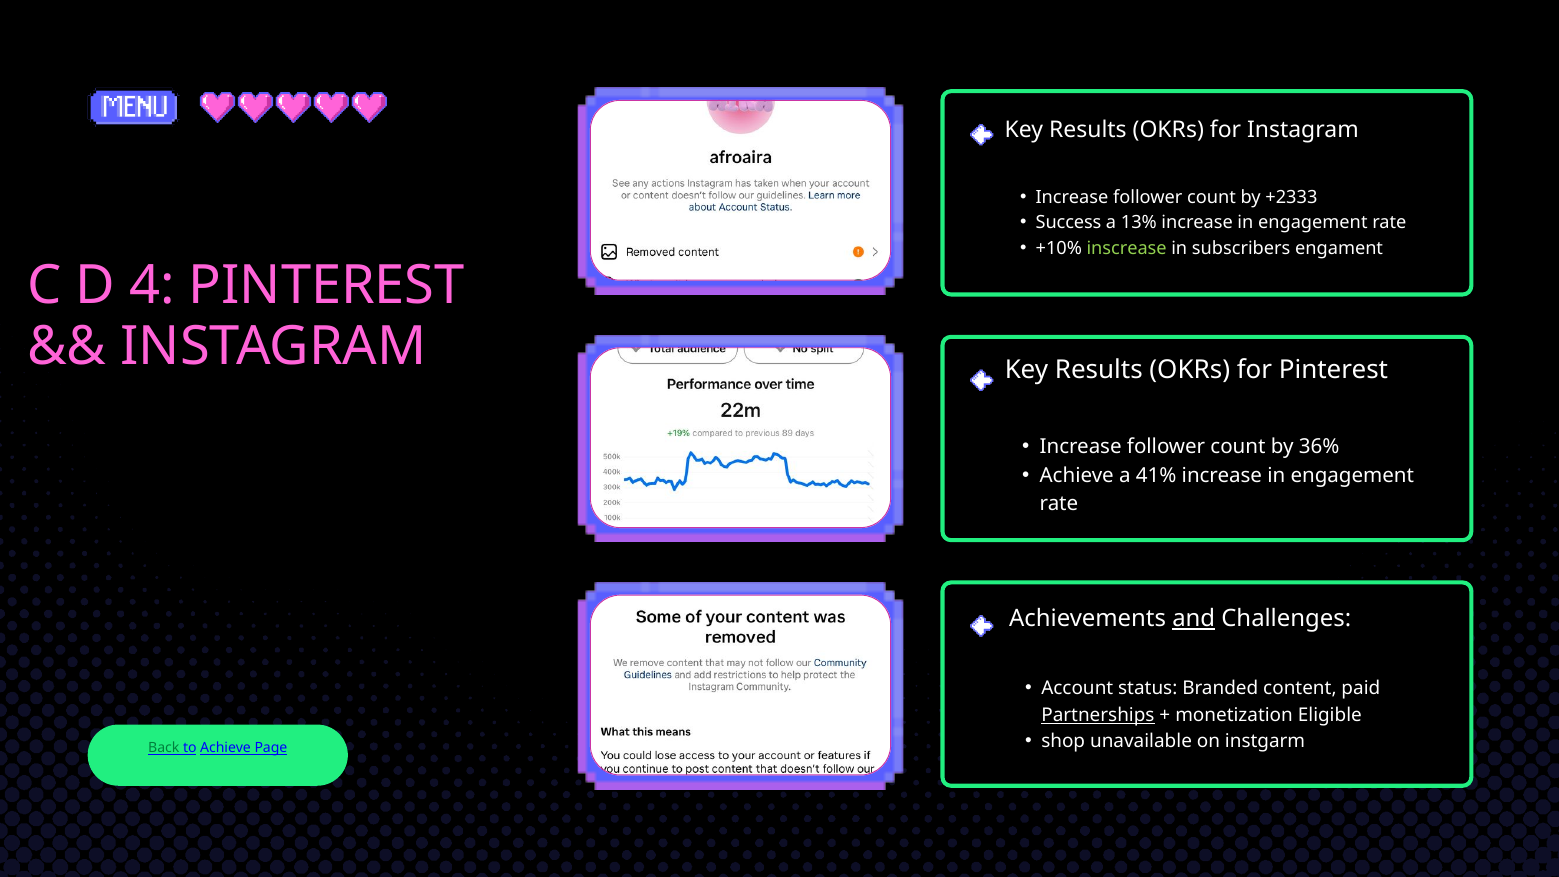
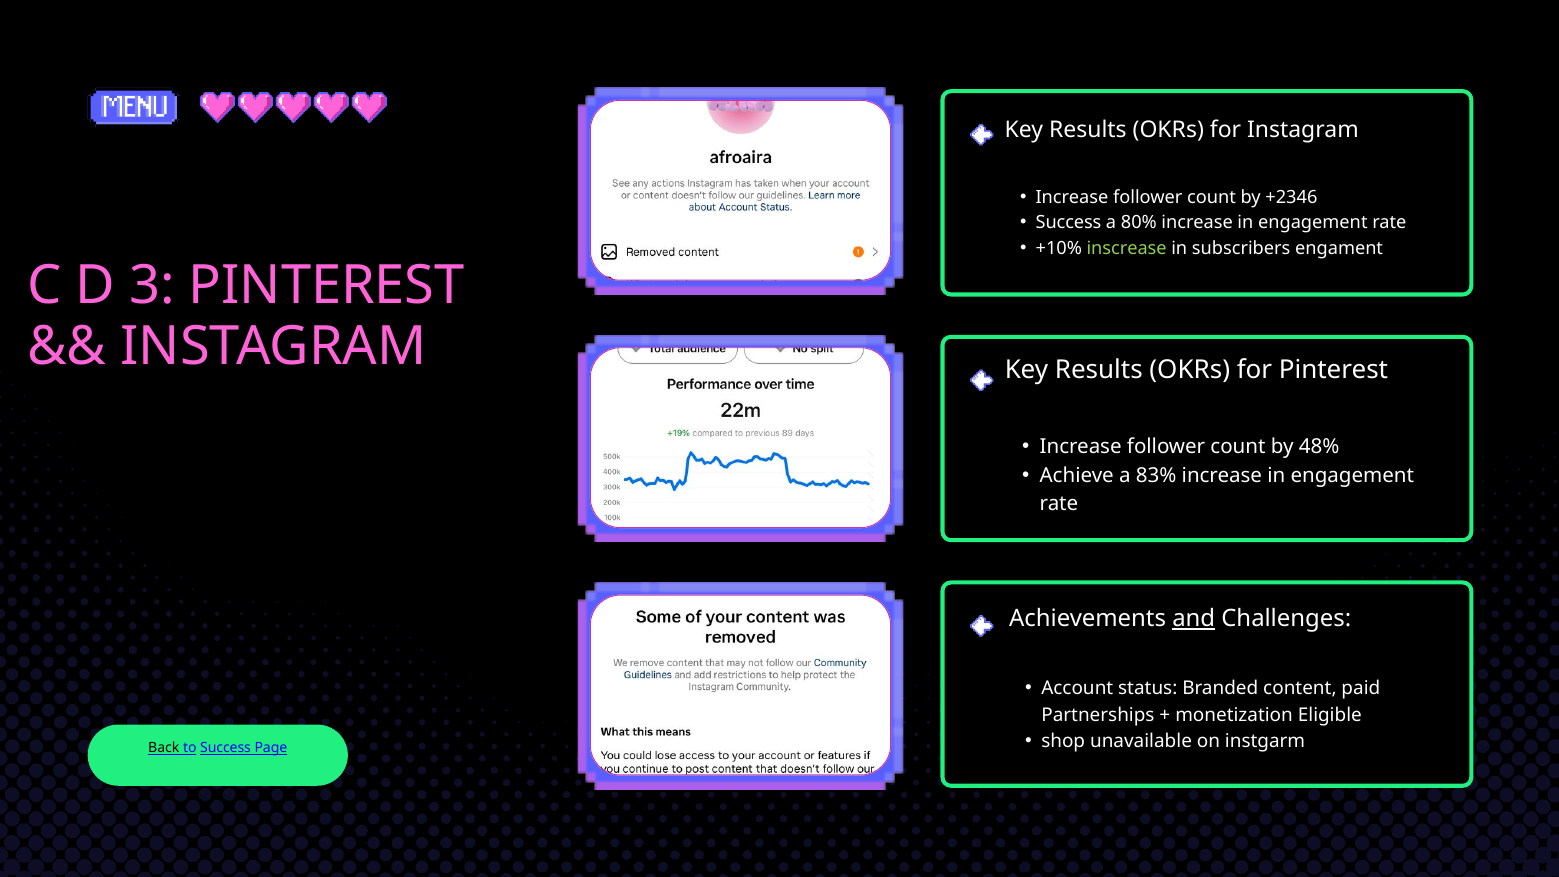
+2333: +2333 -> +2346
13%: 13% -> 80%
4: 4 -> 3
36%: 36% -> 48%
41%: 41% -> 83%
Partnerships underline: present -> none
Back colour: green -> black
to Achieve: Achieve -> Success
